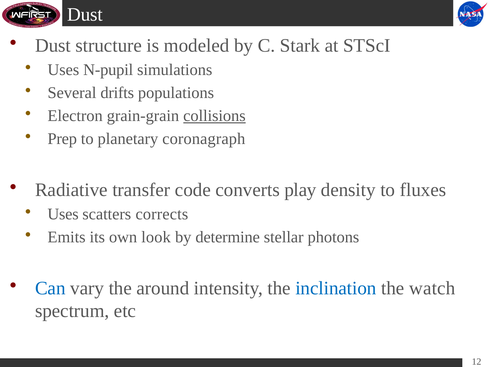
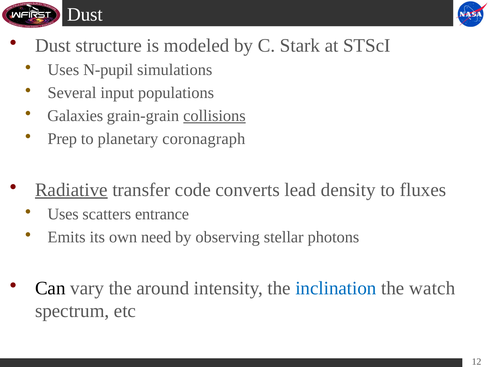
drifts: drifts -> input
Electron: Electron -> Galaxies
Radiative underline: none -> present
play: play -> lead
corrects: corrects -> entrance
look: look -> need
determine: determine -> observing
Can colour: blue -> black
